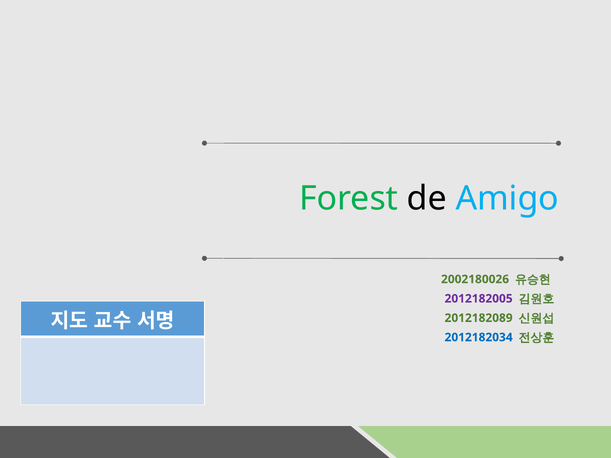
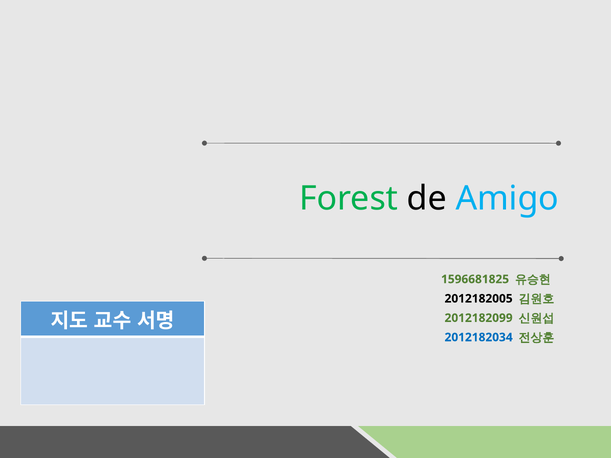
2002180026: 2002180026 -> 1596681825
2012182005 colour: purple -> black
2012182089: 2012182089 -> 2012182099
